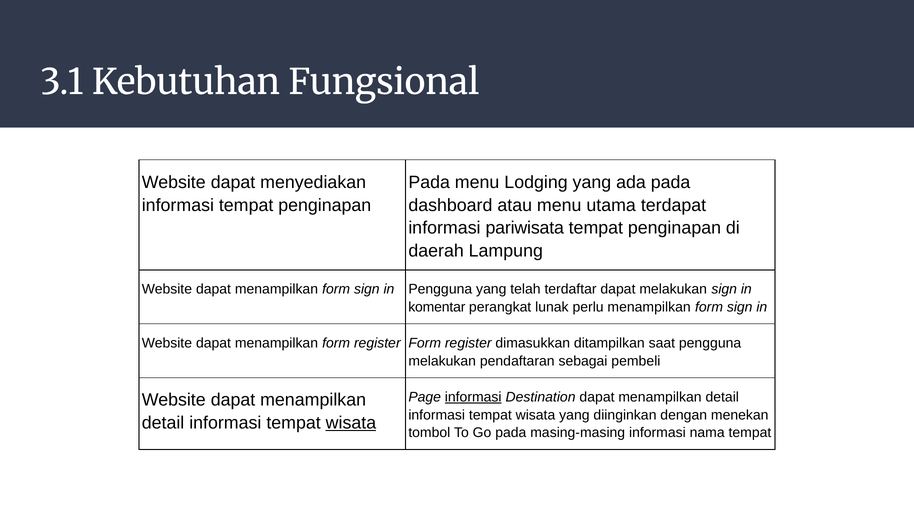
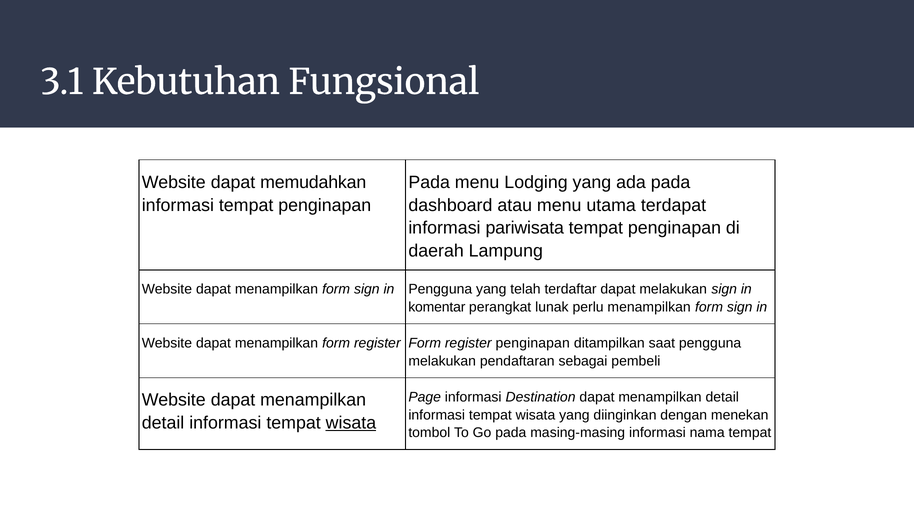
menyediakan: menyediakan -> memudahkan
register dimasukkan: dimasukkan -> penginapan
informasi at (473, 397) underline: present -> none
